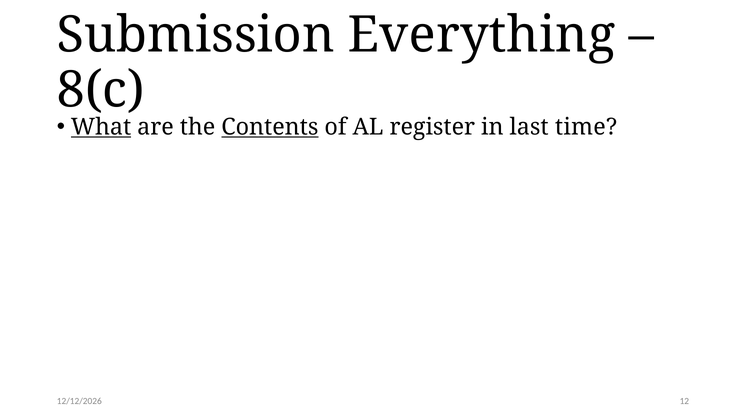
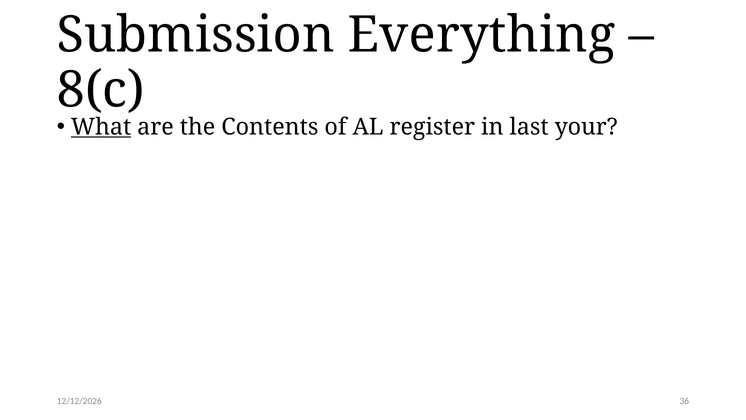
Contents underline: present -> none
time: time -> your
12: 12 -> 36
